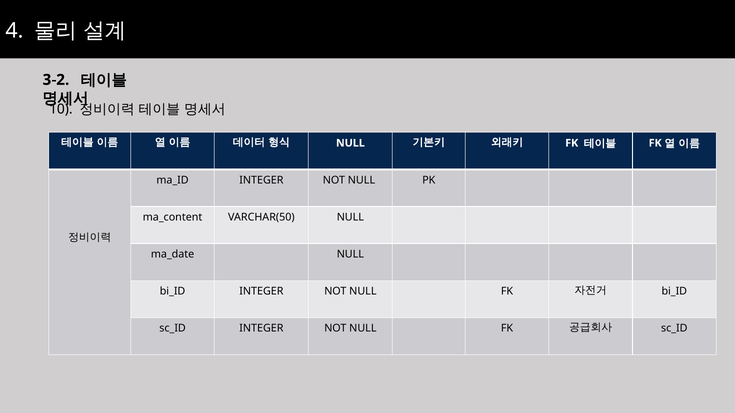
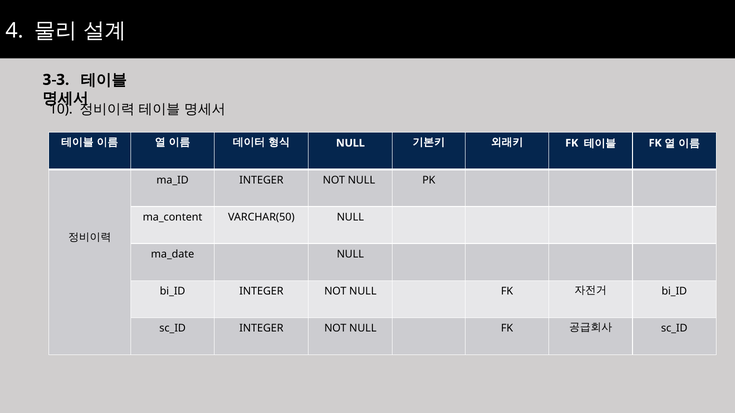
3-2: 3-2 -> 3-3
